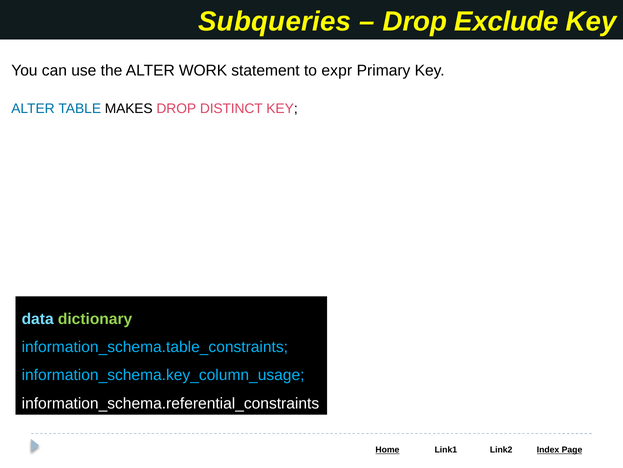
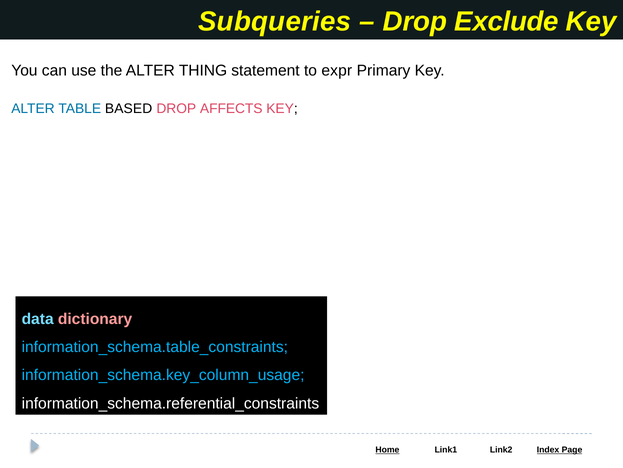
WORK: WORK -> THING
MAKES: MAKES -> BASED
DISTINCT: DISTINCT -> AFFECTS
dictionary colour: light green -> pink
